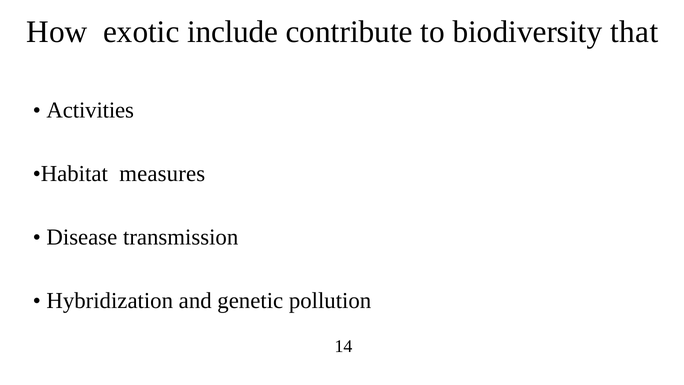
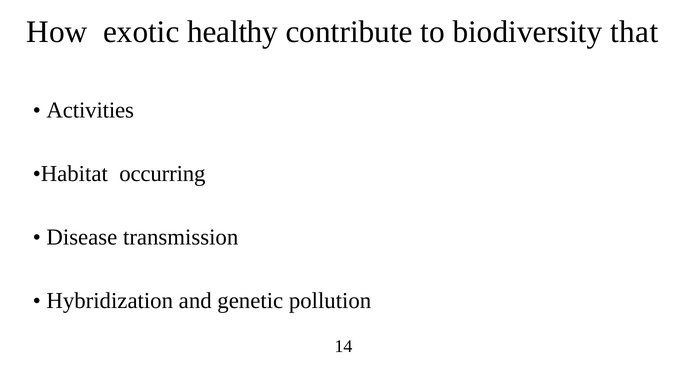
include: include -> healthy
measures: measures -> occurring
